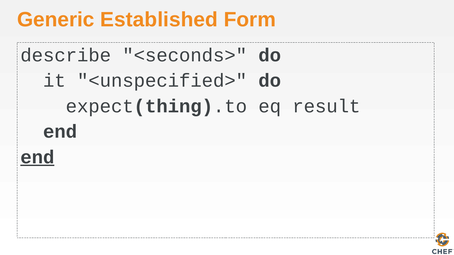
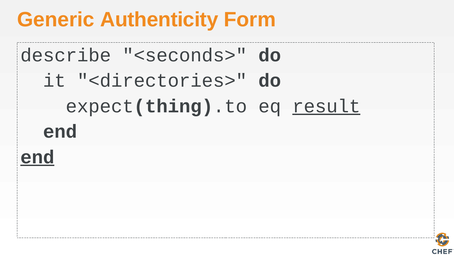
Established: Established -> Authenticity
<unspecified>: <unspecified> -> <directories>
result underline: none -> present
